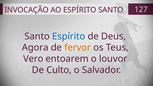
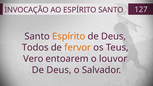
Espírito at (69, 36) colour: blue -> orange
Agora: Agora -> Todos
Culto at (59, 70): Culto -> Deus
